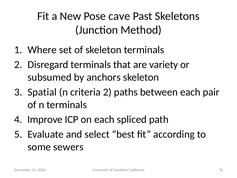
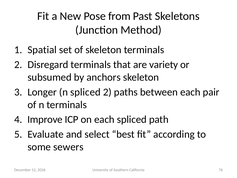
cave: cave -> from
Where: Where -> Spatial
Spatial: Spatial -> Longer
n criteria: criteria -> spliced
